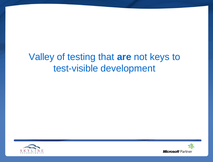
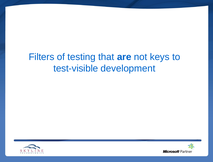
Valley: Valley -> Filters
